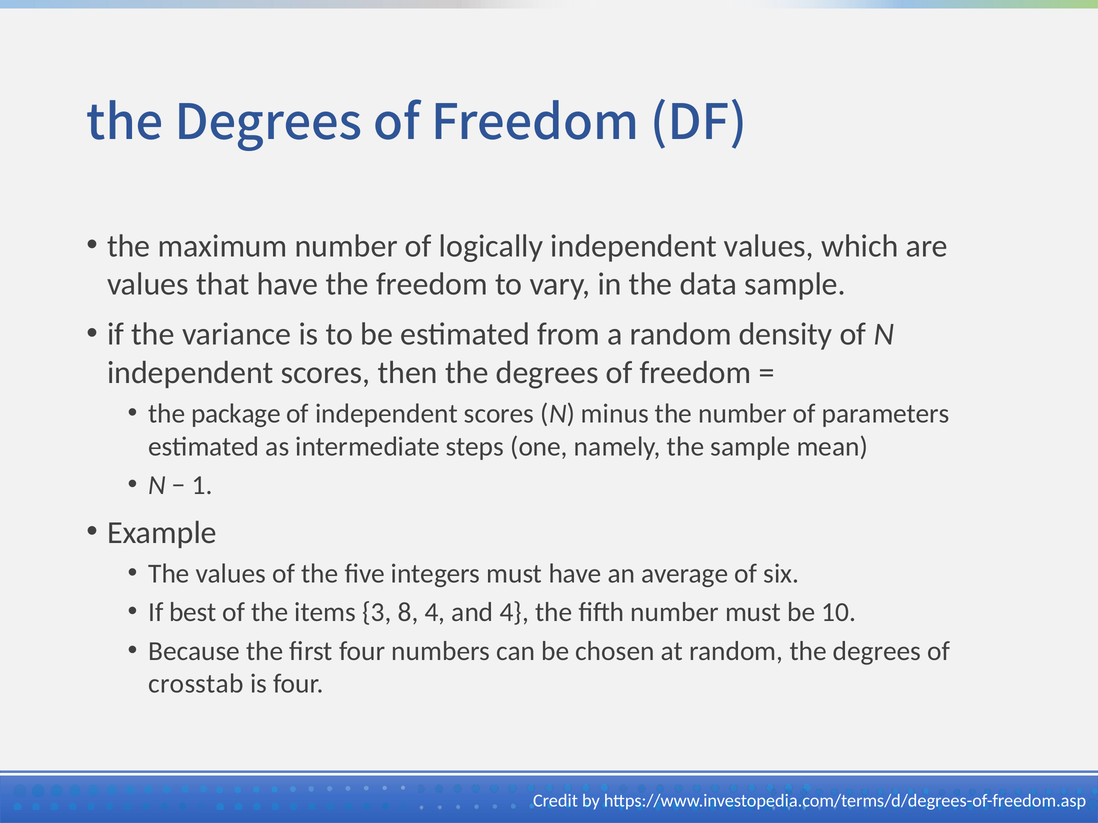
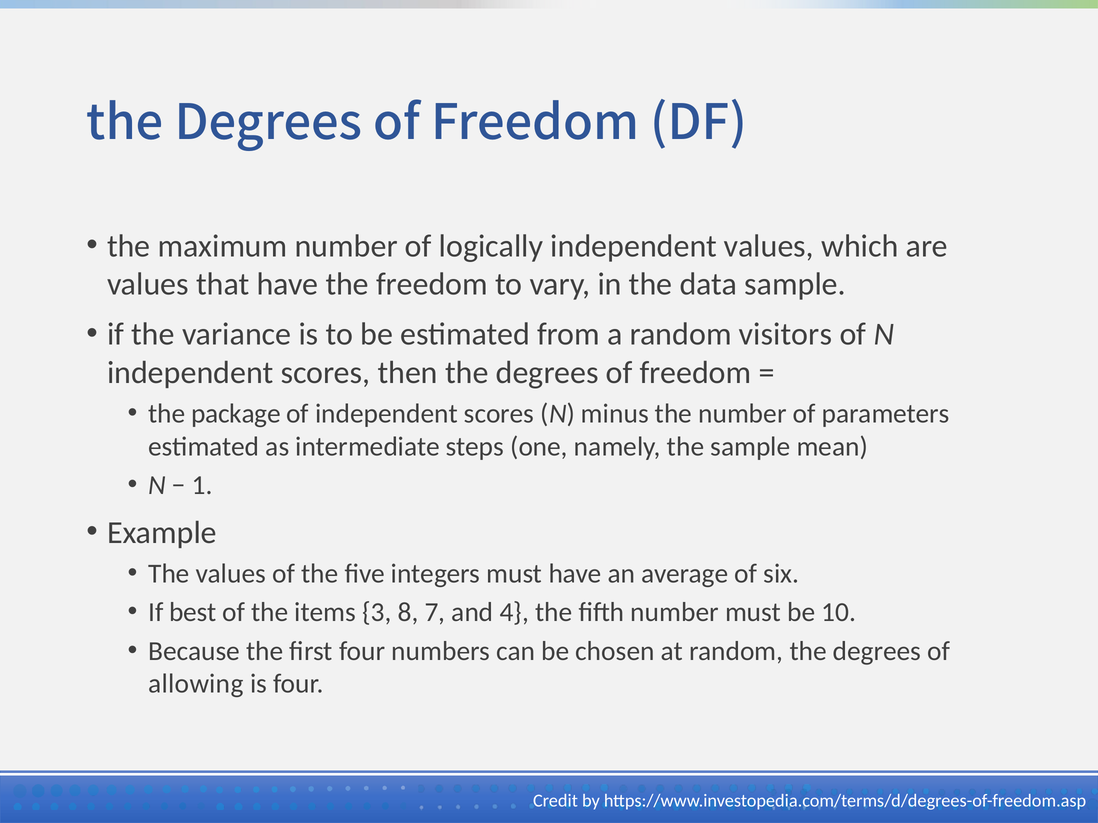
density: density -> visitors
8 4: 4 -> 7
crosstab: crosstab -> allowing
